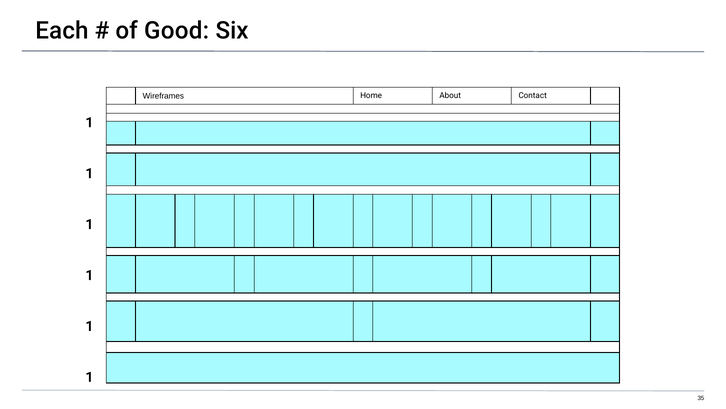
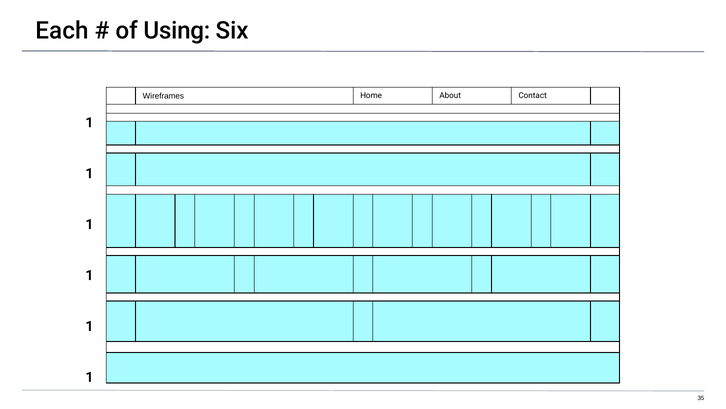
Good: Good -> Using
